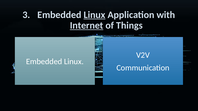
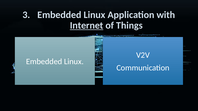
Linux at (95, 15) underline: present -> none
